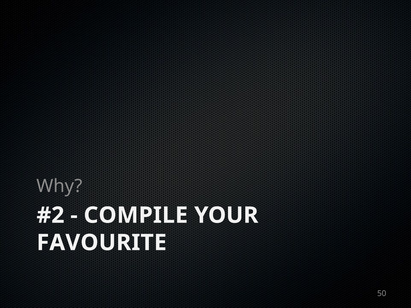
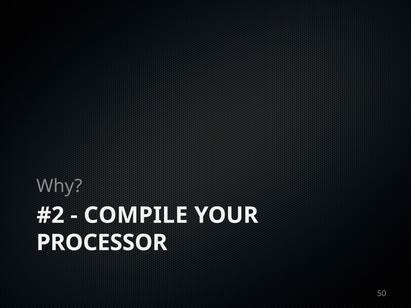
FAVOURITE: FAVOURITE -> PROCESSOR
